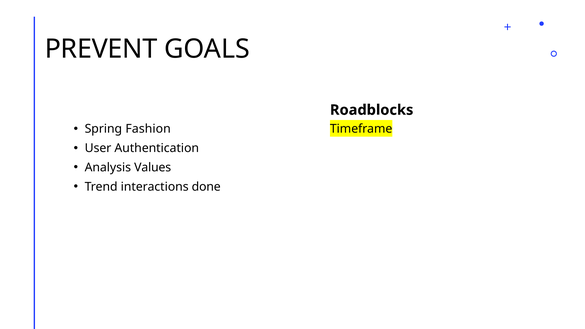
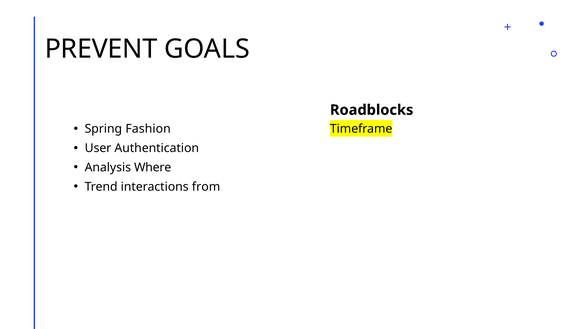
Values: Values -> Where
done: done -> from
